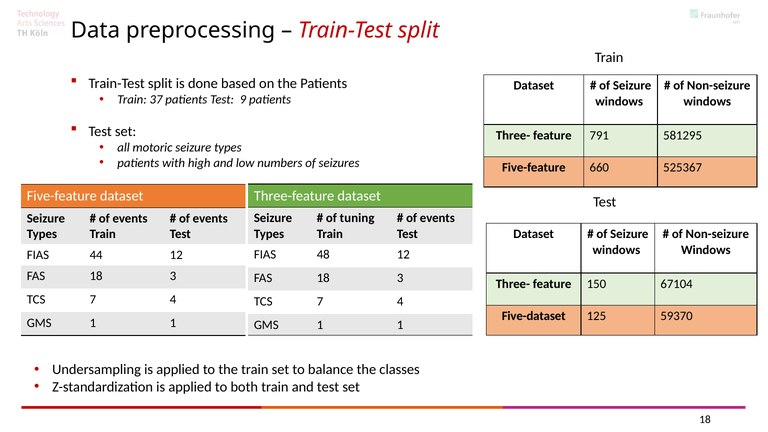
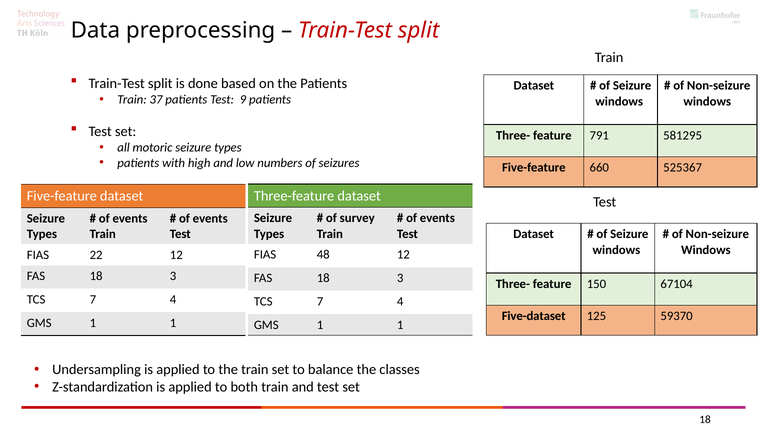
tuning: tuning -> survey
44: 44 -> 22
